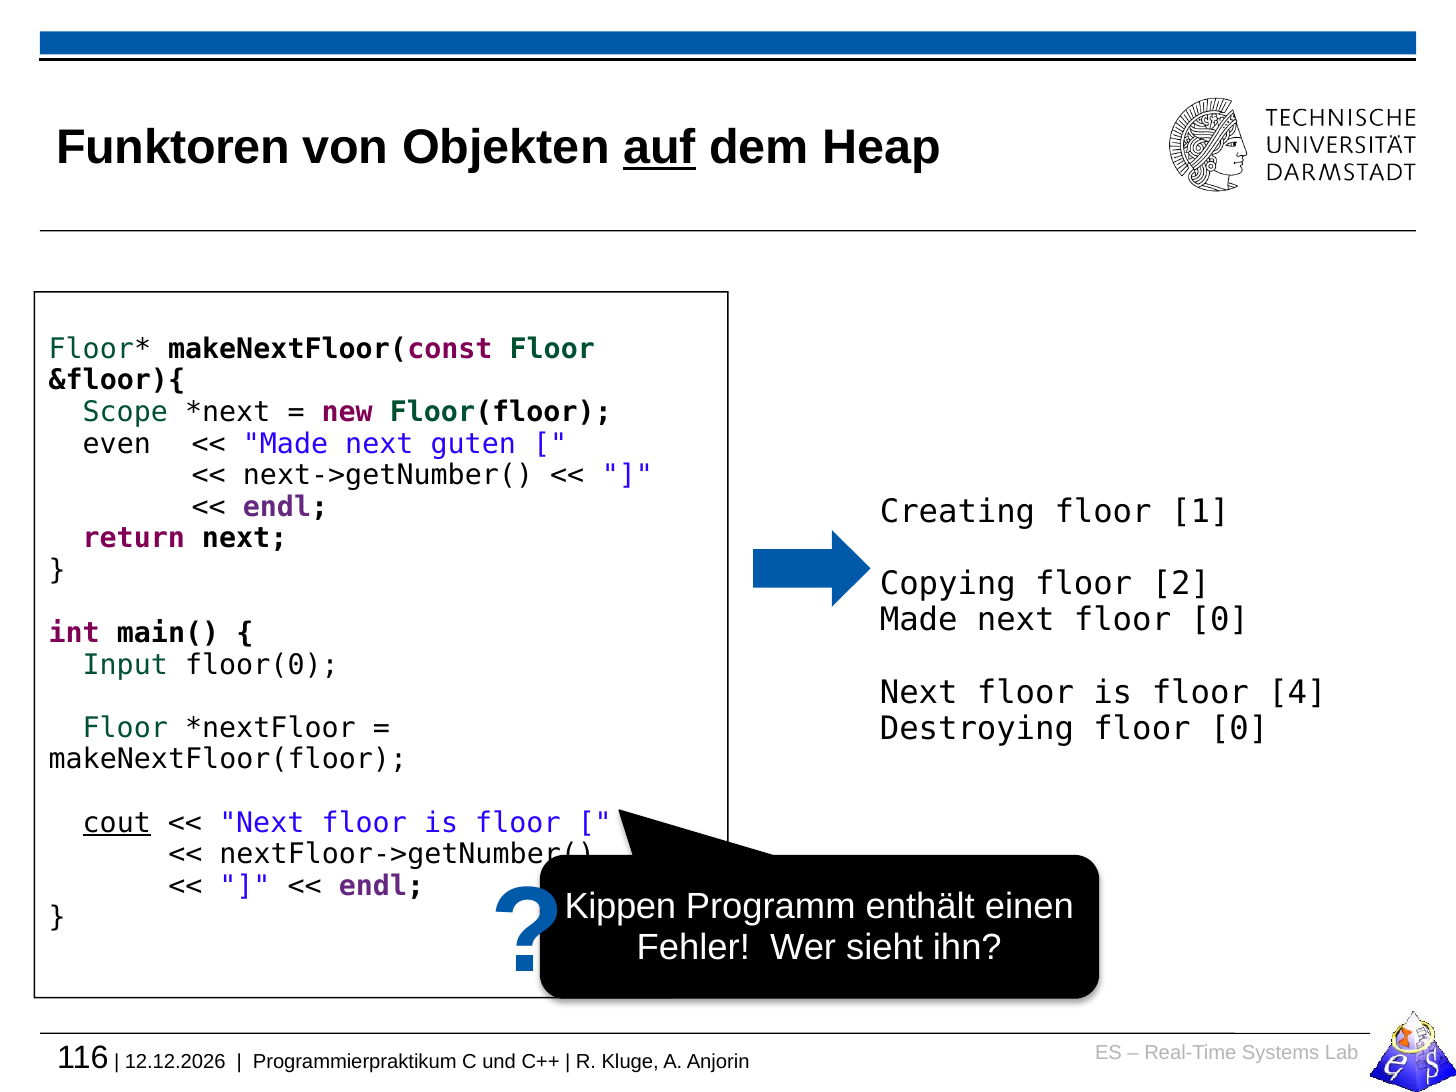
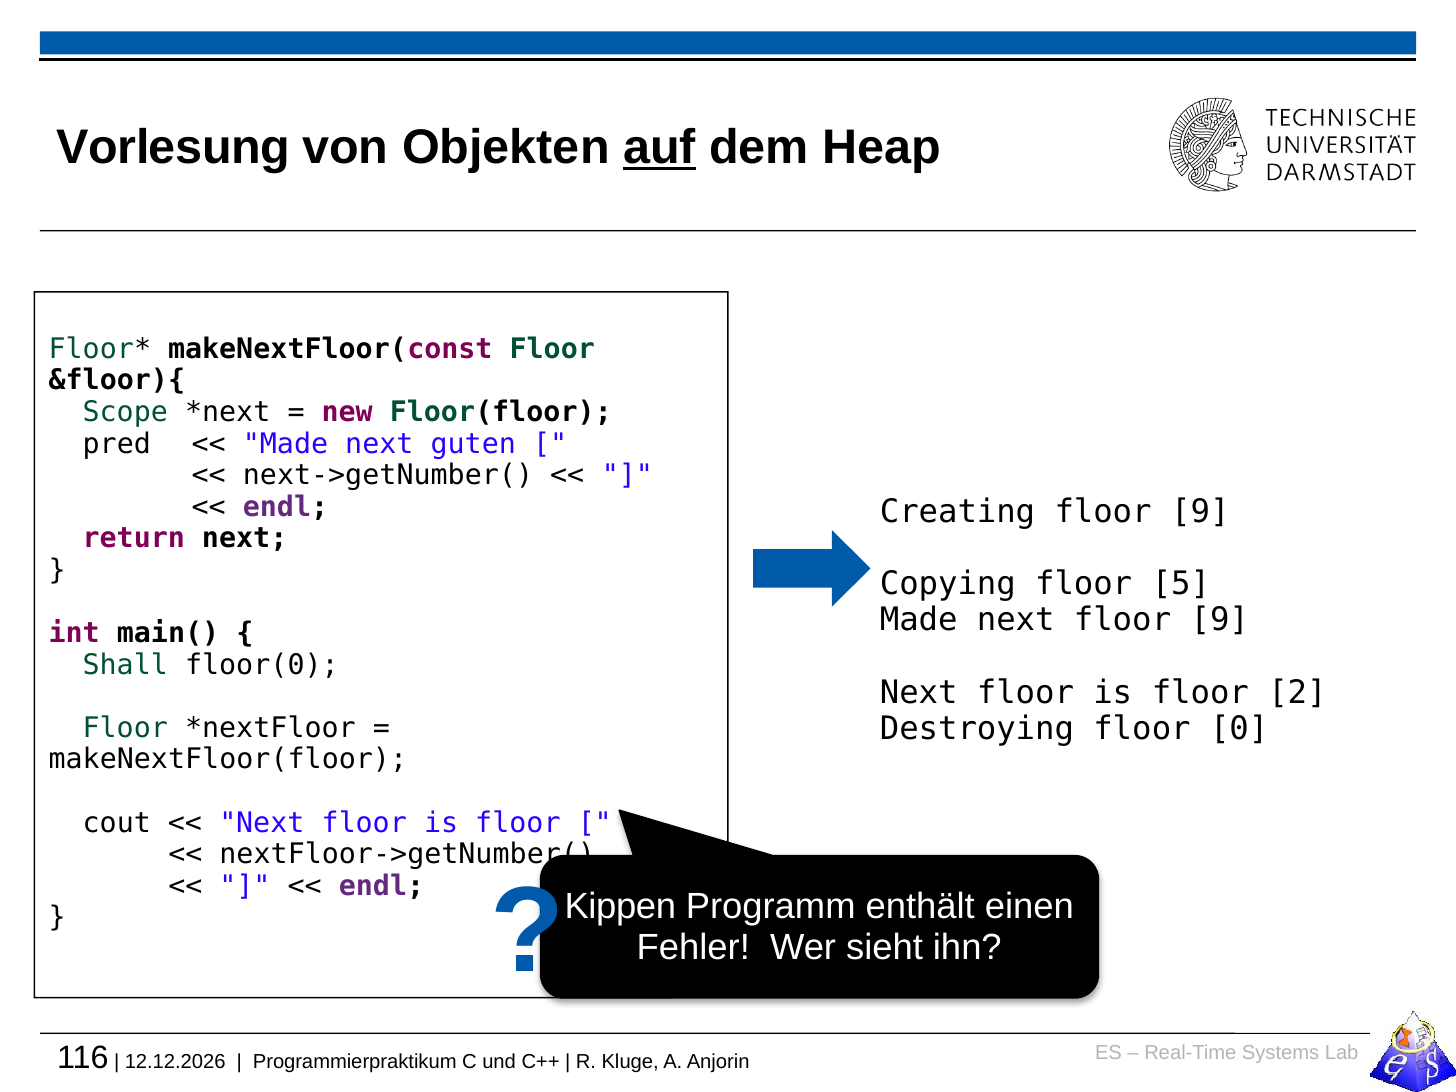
Funktoren: Funktoren -> Vorlesung
even: even -> pred
Creating floor 1: 1 -> 9
2: 2 -> 5
next floor 0: 0 -> 9
Input: Input -> Shall
4: 4 -> 2
cout underline: present -> none
